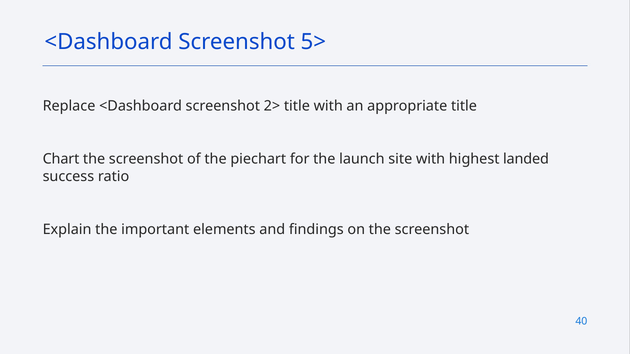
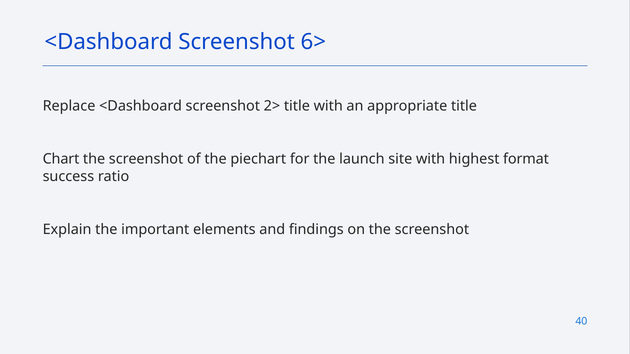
5>: 5> -> 6>
landed: landed -> format
